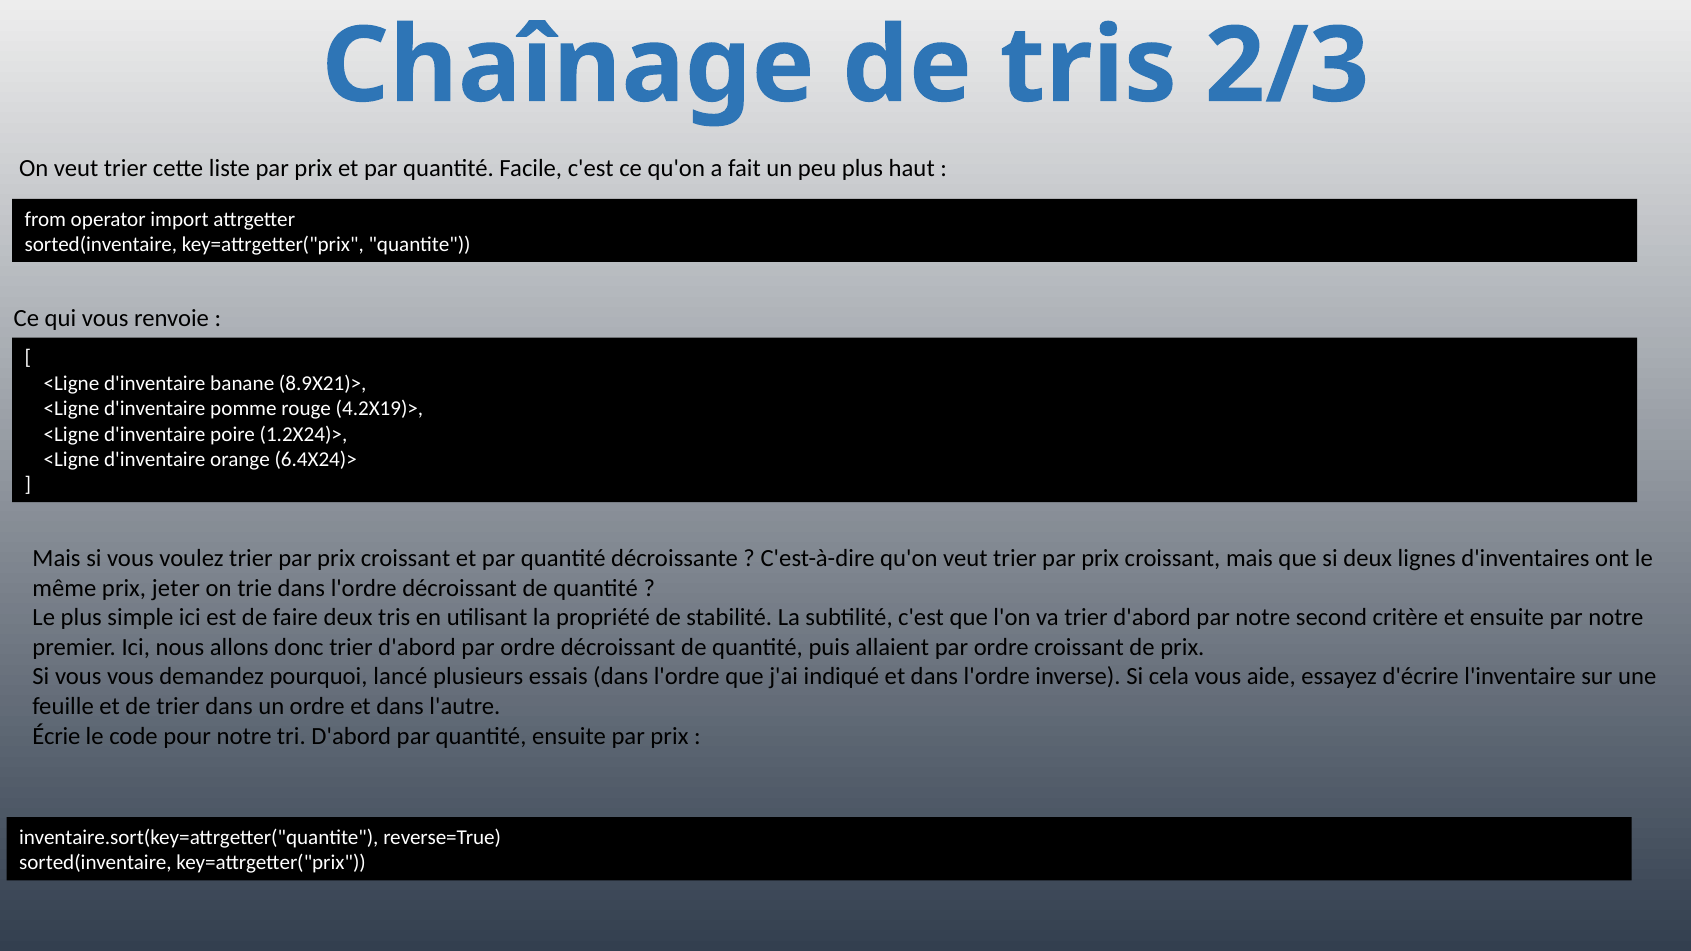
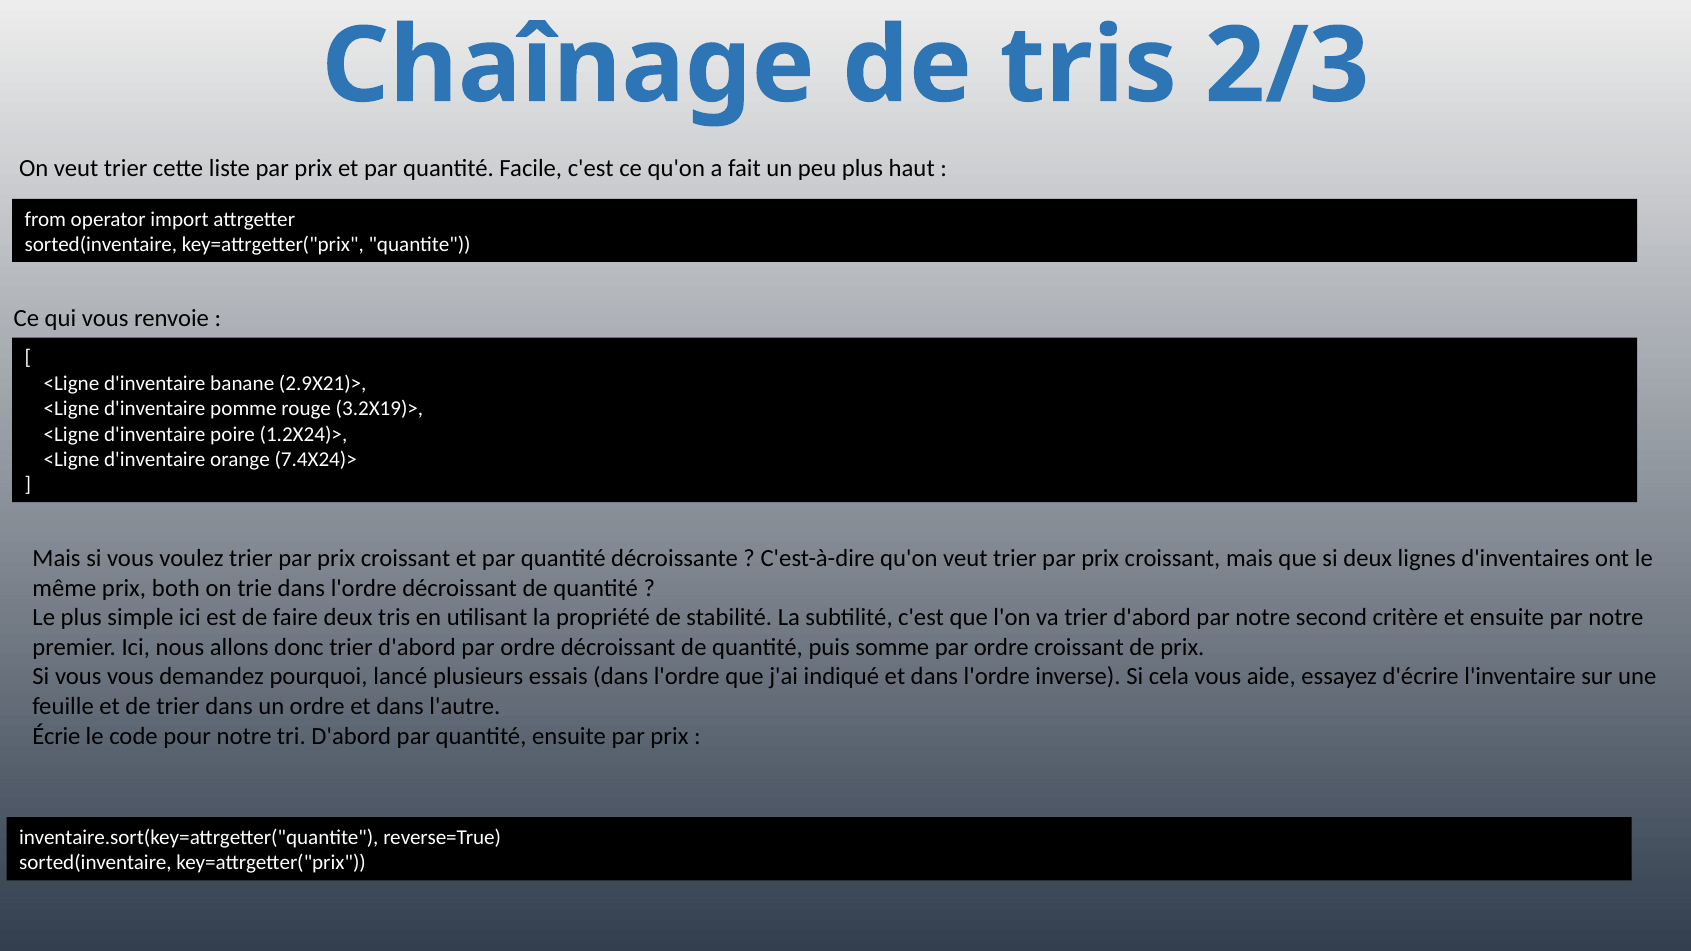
8.9X21)>: 8.9X21)> -> 2.9X21)>
4.2X19)>: 4.2X19)> -> 3.2X19)>
6.4X24)>: 6.4X24)> -> 7.4X24)>
jeter: jeter -> both
allaient: allaient -> somme
